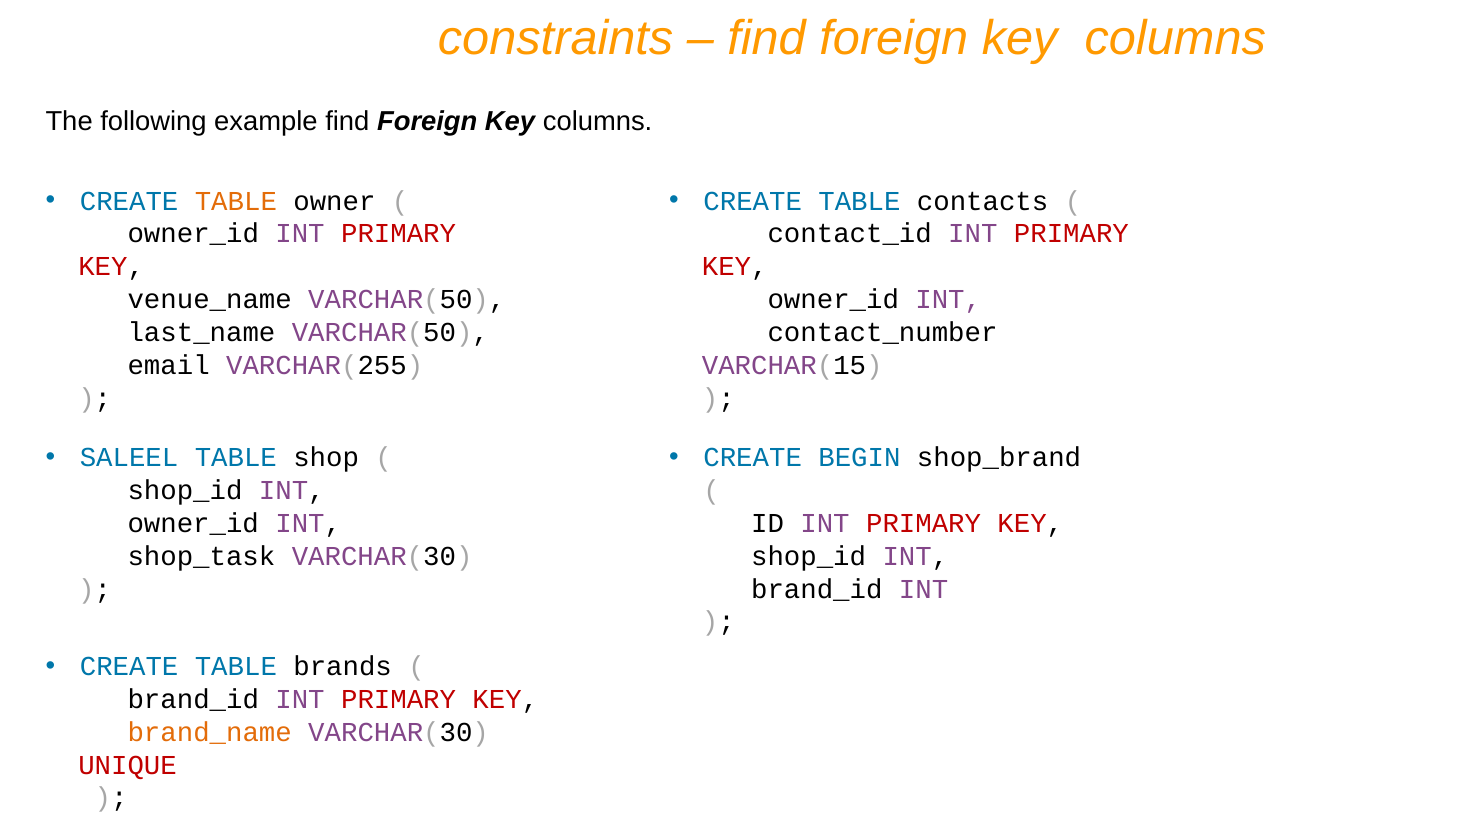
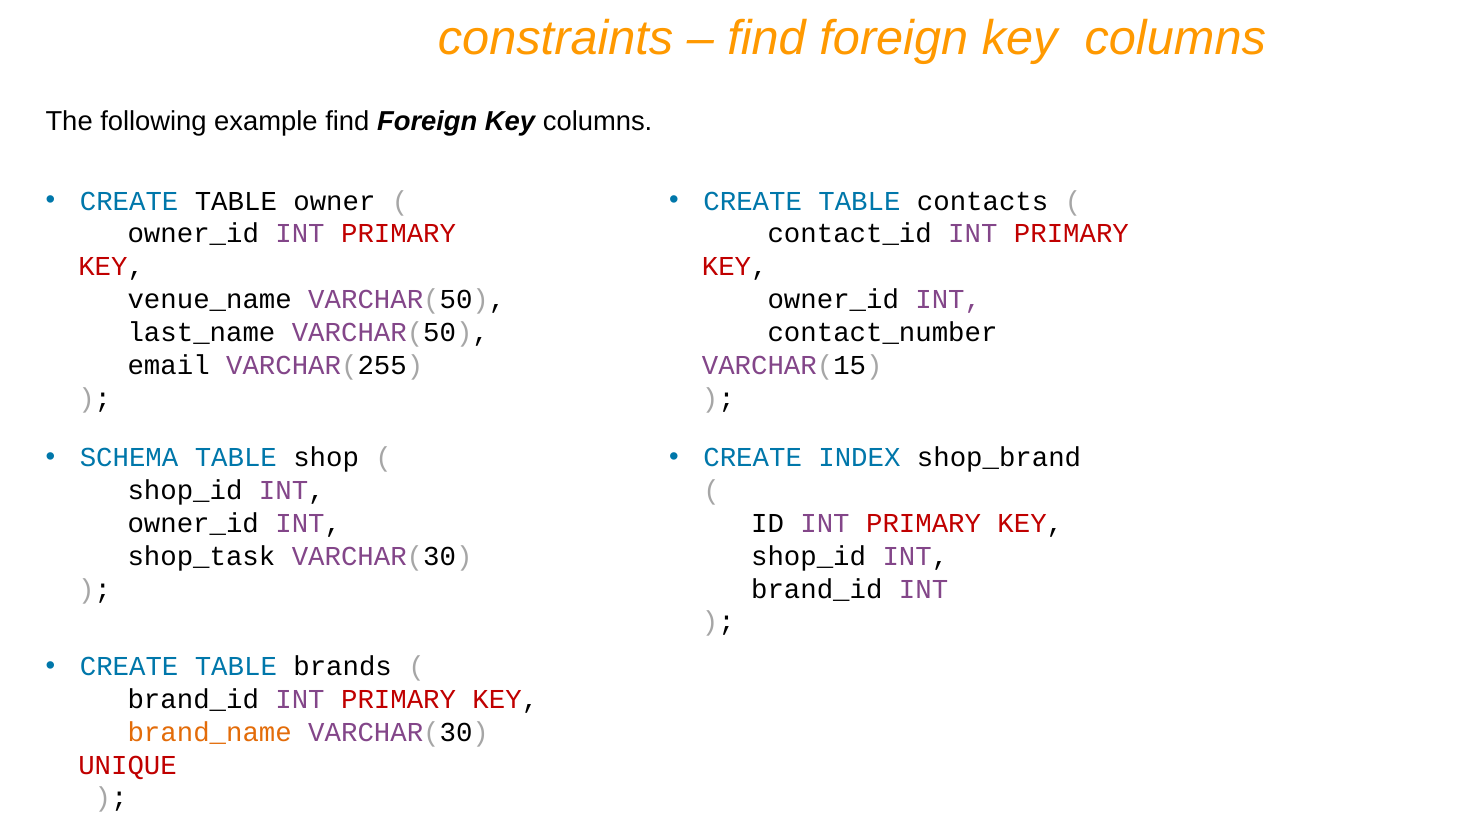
TABLE at (236, 201) colour: orange -> black
SALEEL: SALEEL -> SCHEMA
BEGIN: BEGIN -> INDEX
